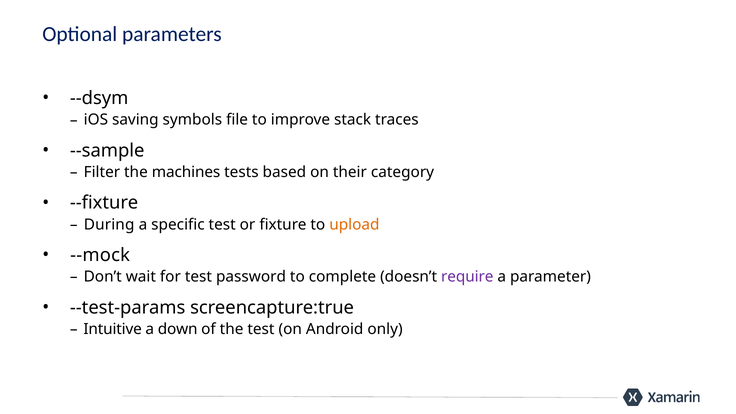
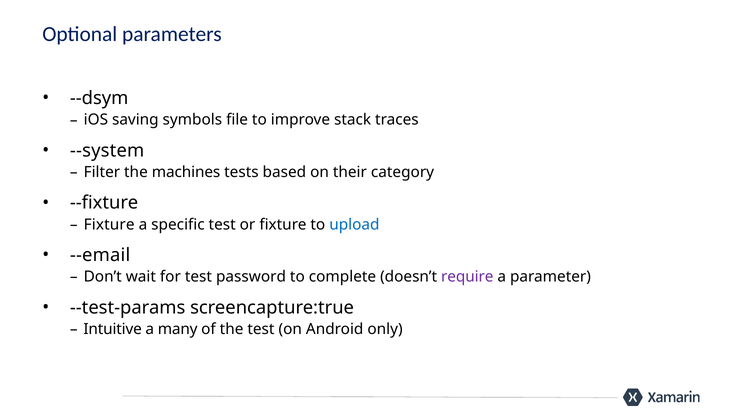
--sample: --sample -> --system
During at (109, 225): During -> Fixture
upload colour: orange -> blue
--mock: --mock -> --email
down: down -> many
